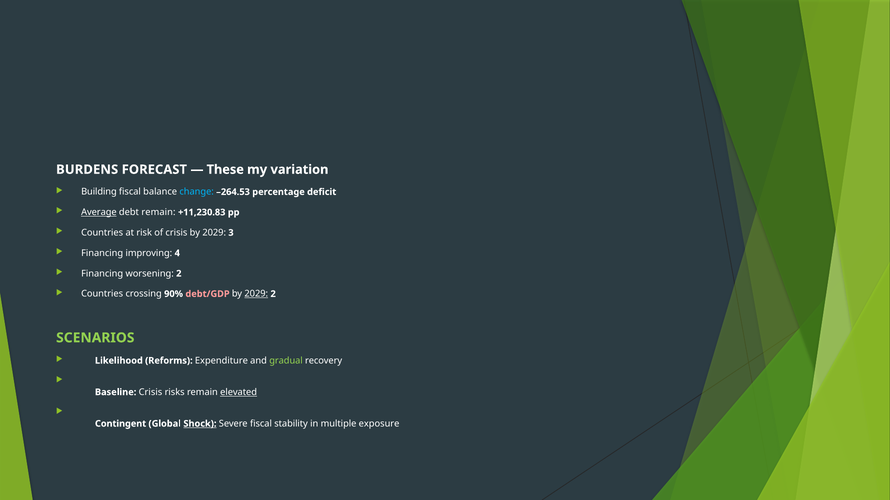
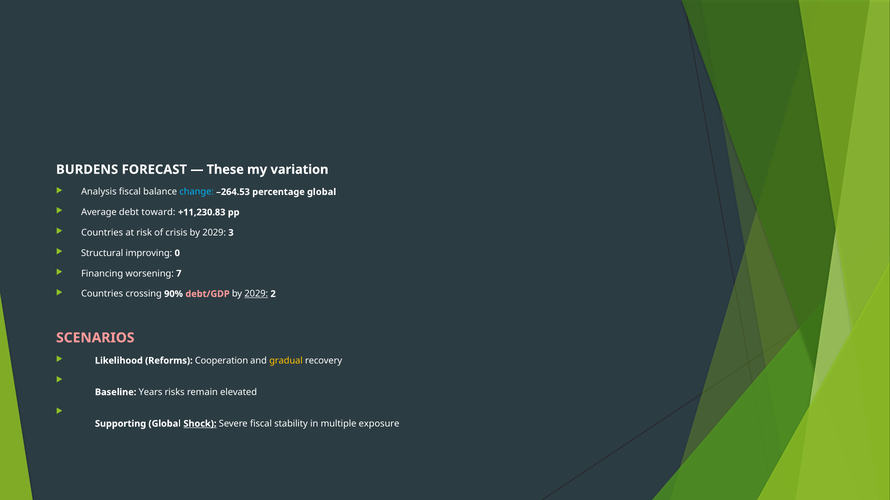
Building: Building -> Analysis
percentage deficit: deficit -> global
Average underline: present -> none
debt remain: remain -> toward
Financing at (102, 253): Financing -> Structural
4: 4 -> 0
worsening 2: 2 -> 7
SCENARIOS colour: light green -> pink
Expenditure: Expenditure -> Cooperation
gradual colour: light green -> yellow
Baseline Crisis: Crisis -> Years
elevated underline: present -> none
Contingent: Contingent -> Supporting
